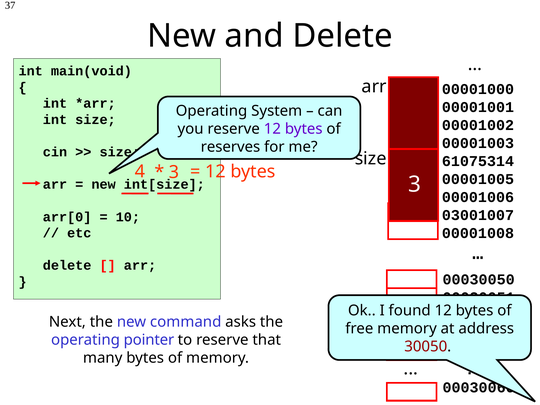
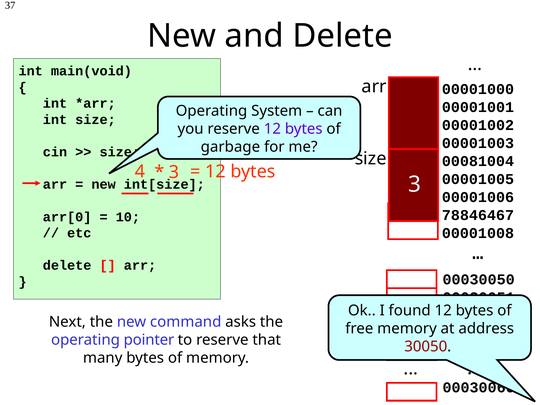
reserves: reserves -> garbage
61075314: 61075314 -> 00081004
03001007: 03001007 -> 78846467
